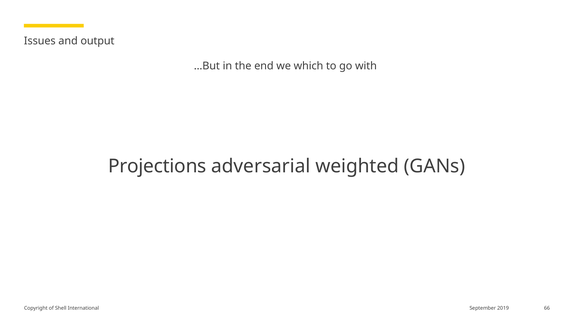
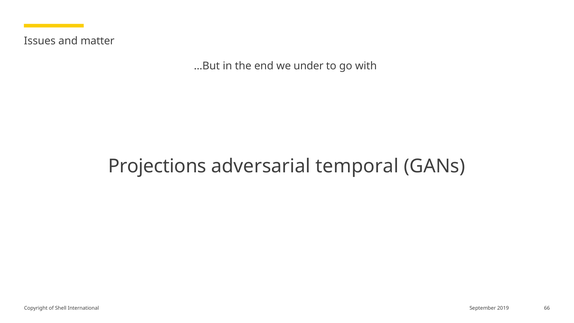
output: output -> matter
which: which -> under
weighted: weighted -> temporal
